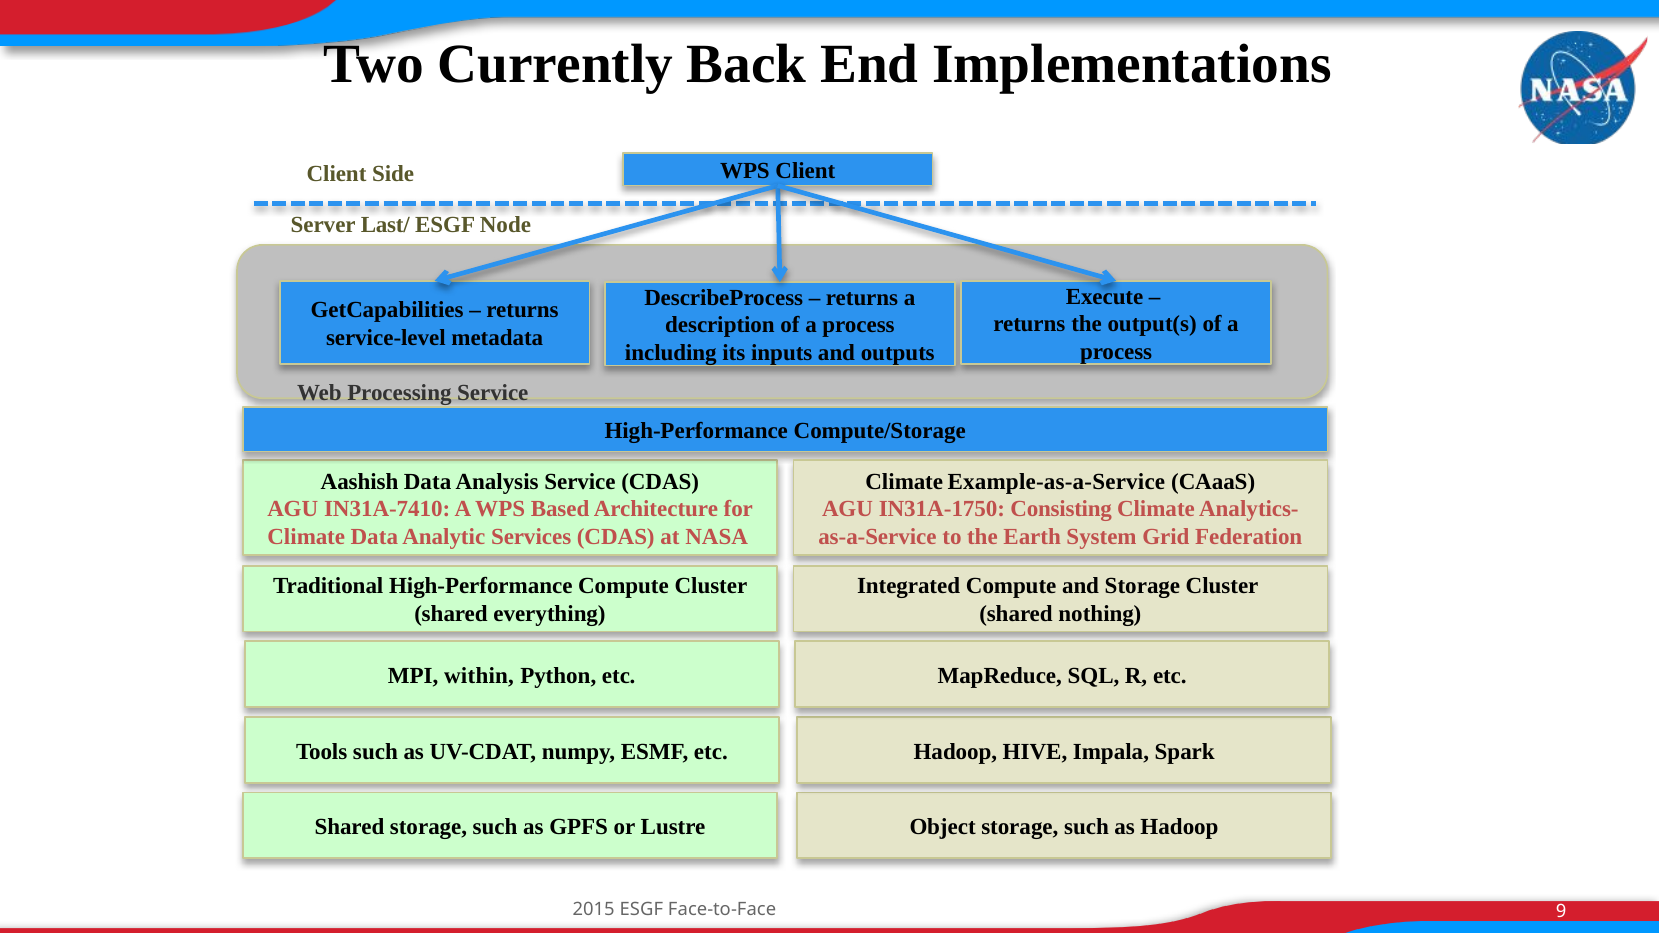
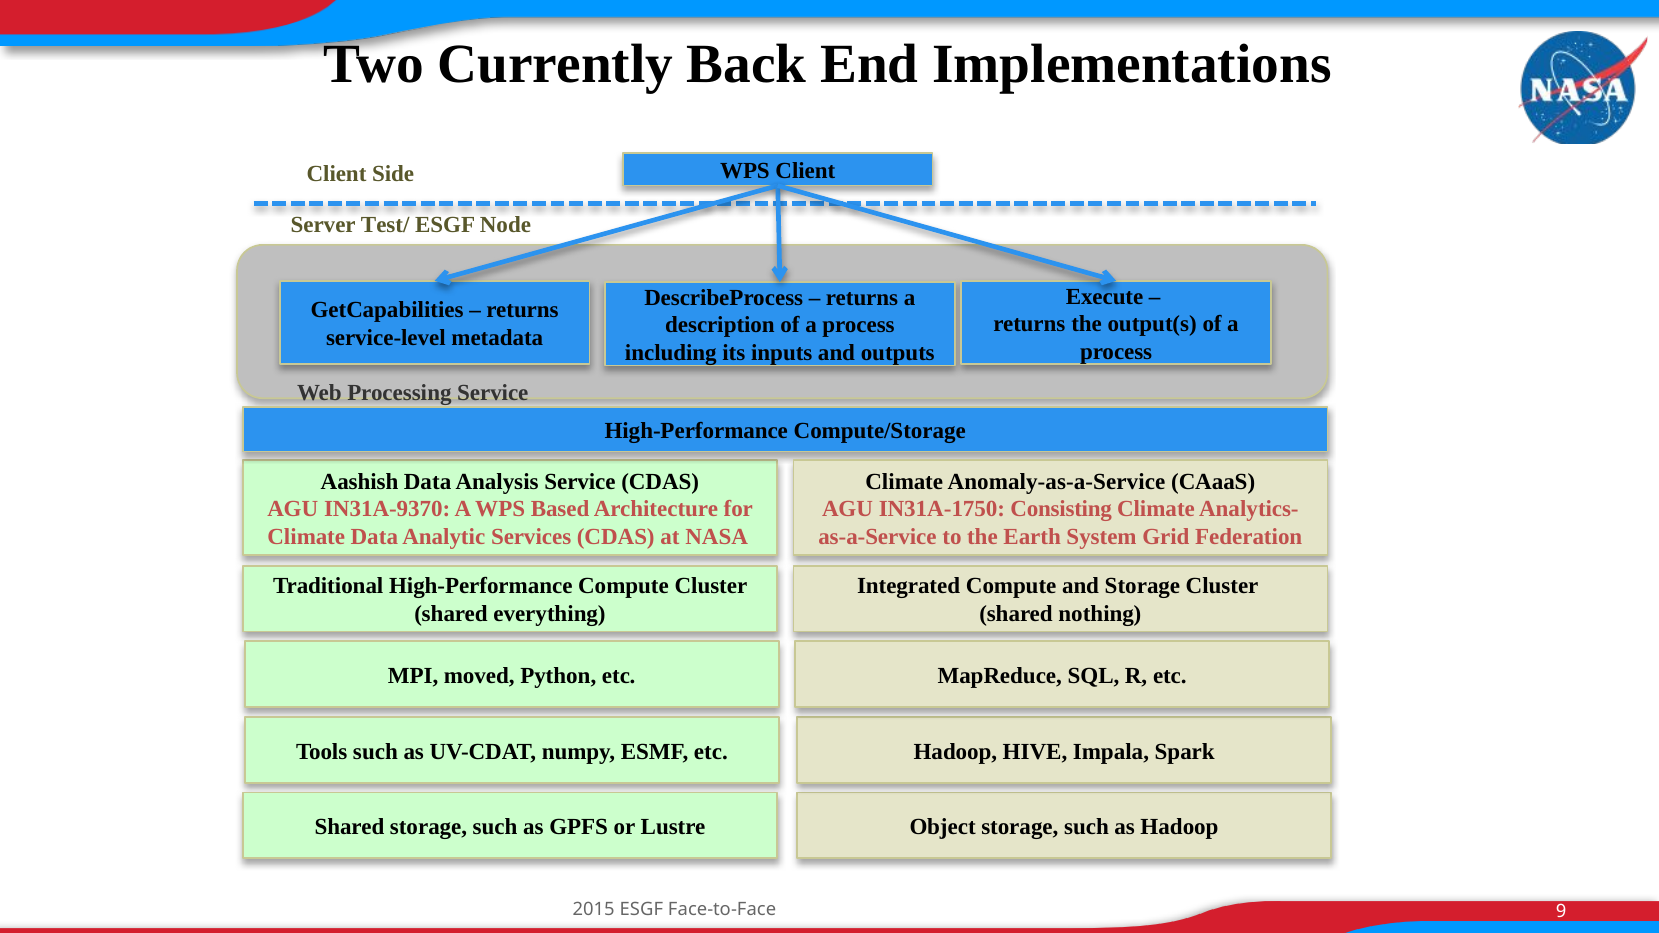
Last/: Last/ -> Test/
Example-as-a-Service: Example-as-a-Service -> Anomaly-as-a-Service
IN31A-7410: IN31A-7410 -> IN31A-9370
within: within -> moved
